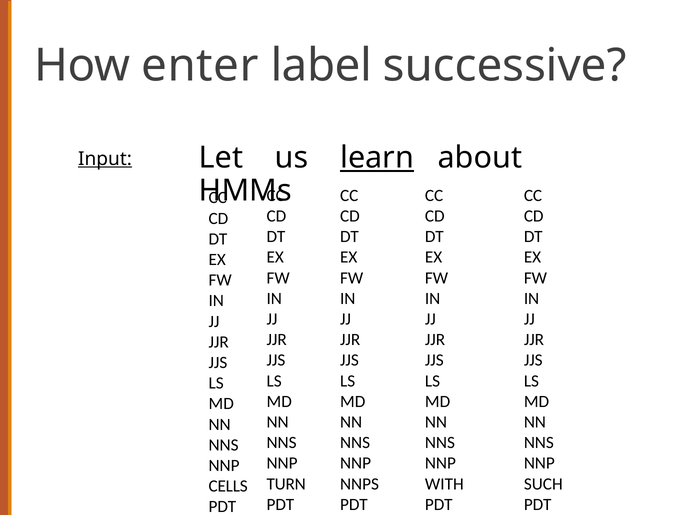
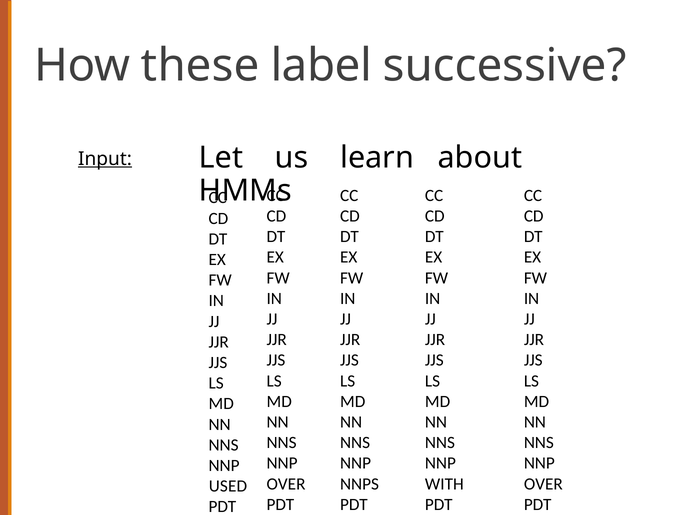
enter: enter -> these
learn underline: present -> none
TURN at (286, 484): TURN -> OVER
SUCH at (543, 484): SUCH -> OVER
CELLS: CELLS -> USED
